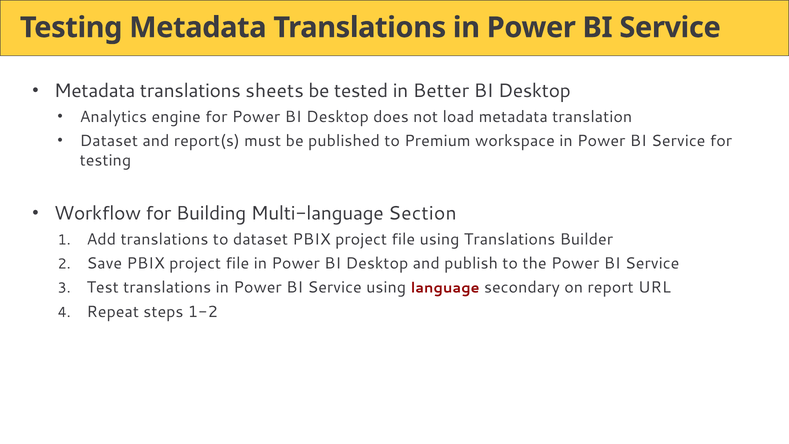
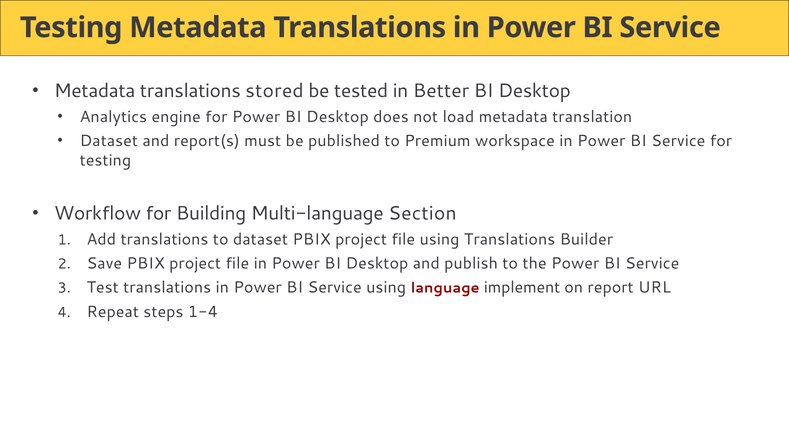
sheets: sheets -> stored
secondary: secondary -> implement
1-2: 1-2 -> 1-4
